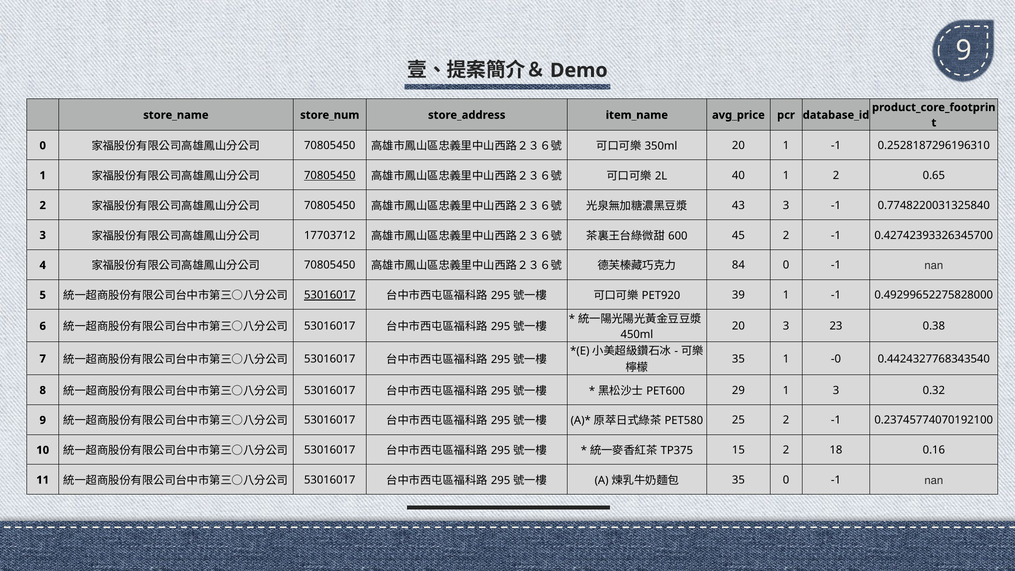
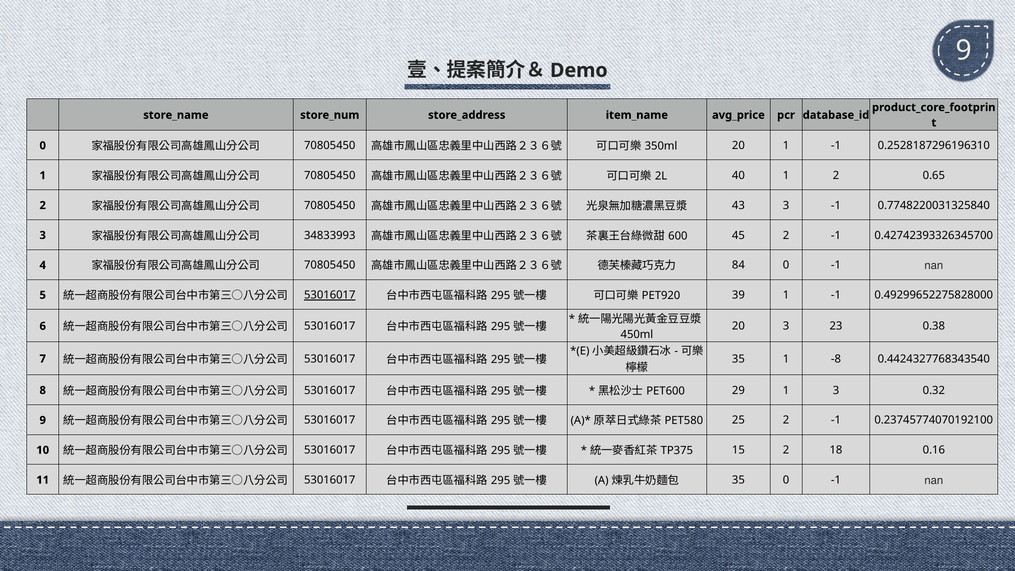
70805450 at (330, 175) underline: present -> none
17703712: 17703712 -> 34833993
-0: -0 -> -8
